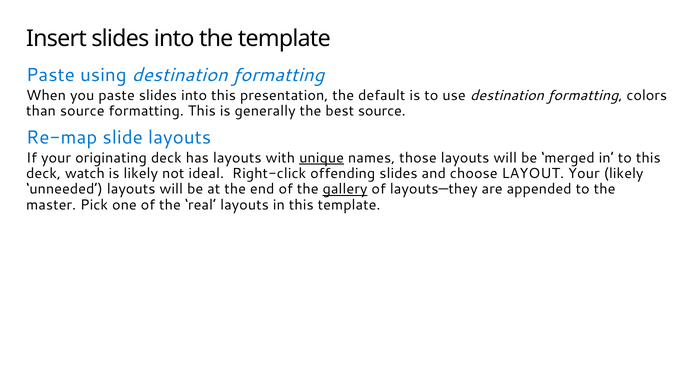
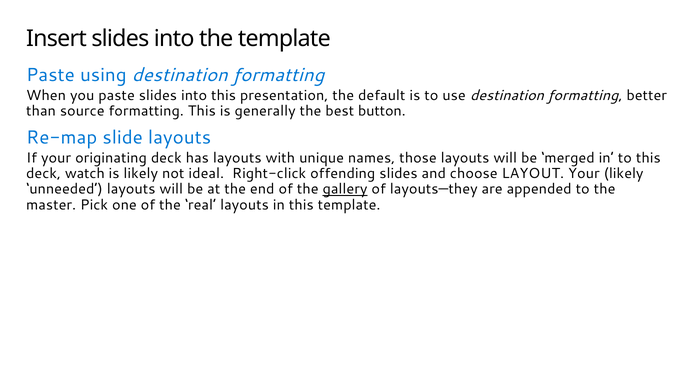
colors: colors -> better
best source: source -> button
unique underline: present -> none
